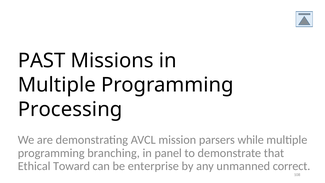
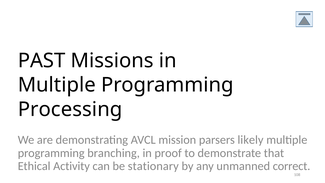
while: while -> likely
panel: panel -> proof
Toward: Toward -> Activity
enterprise: enterprise -> stationary
